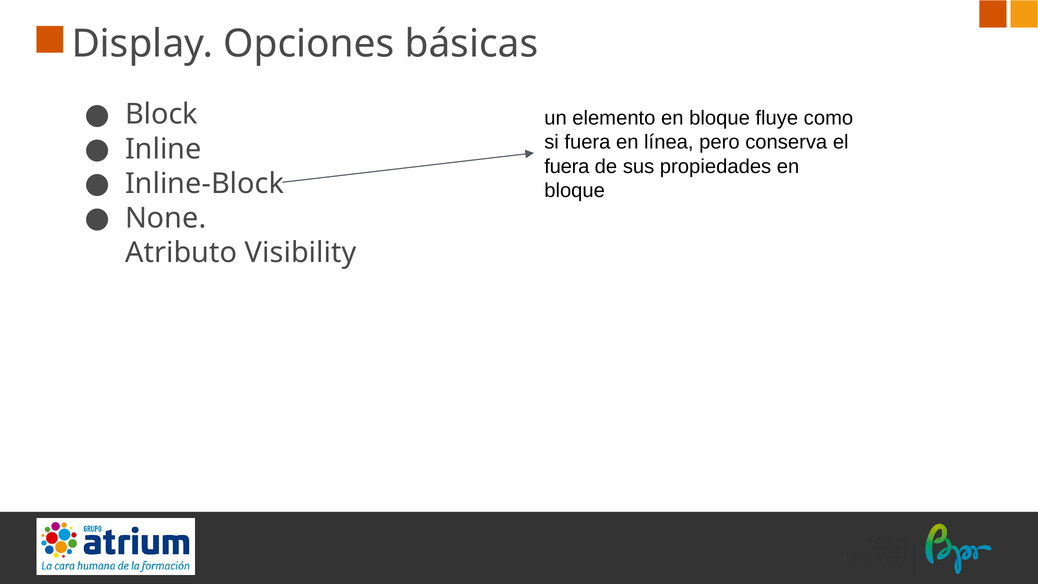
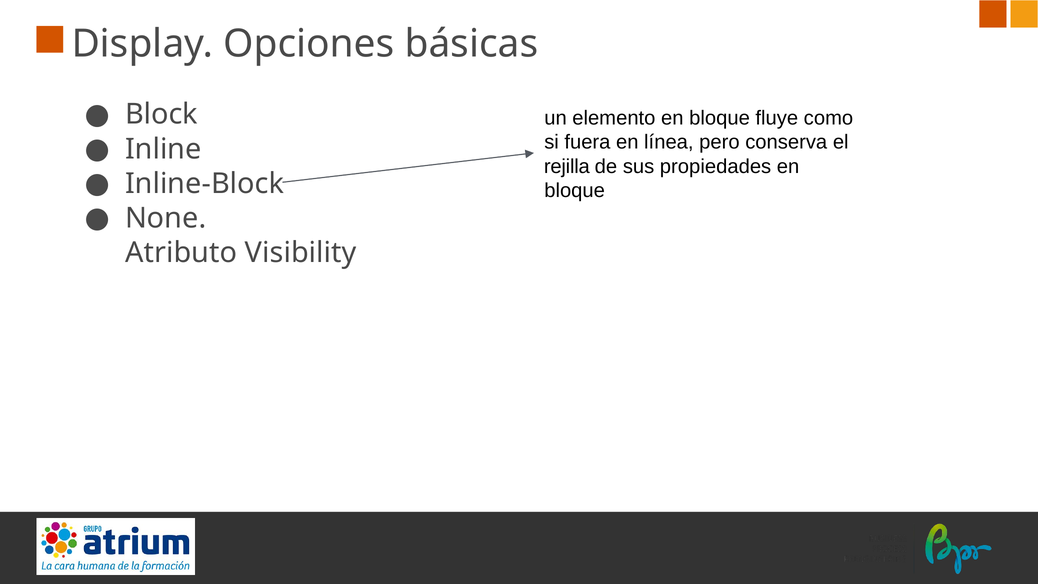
fuera at (567, 166): fuera -> rejilla
